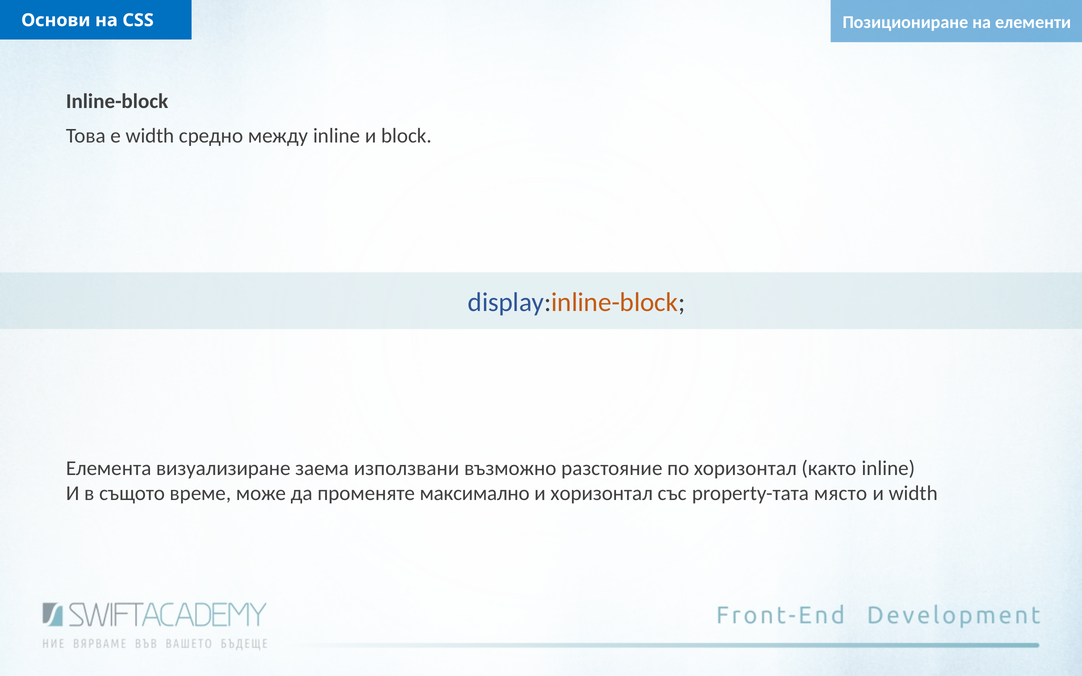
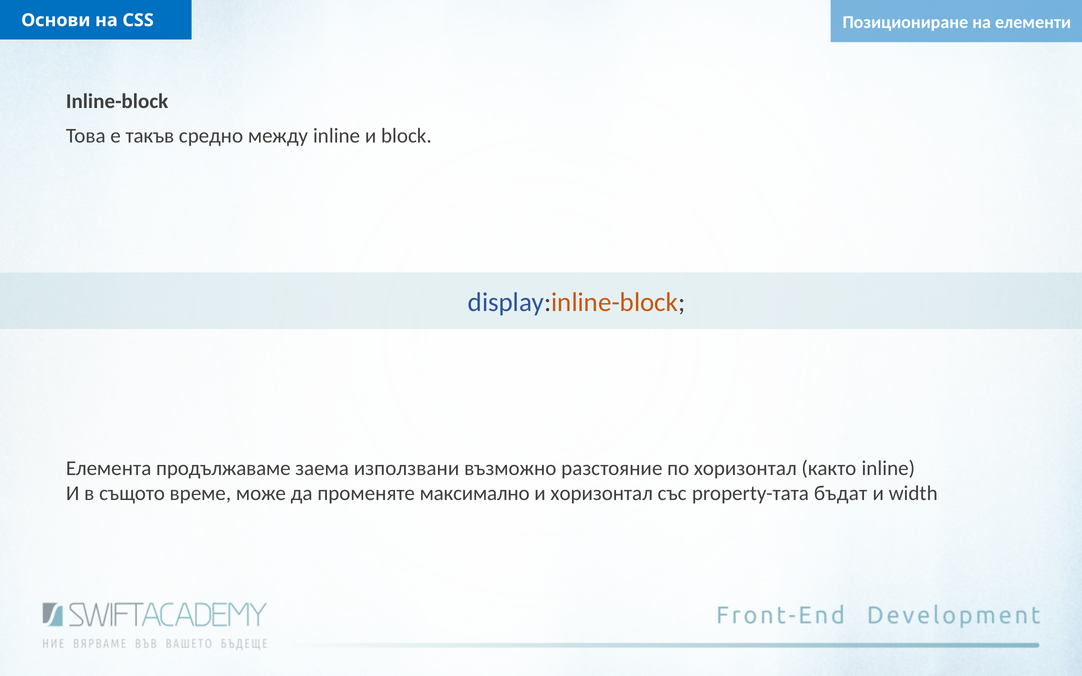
е width: width -> такъв
визуализиране: визуализиране -> продължаваме
място: място -> бъдат
